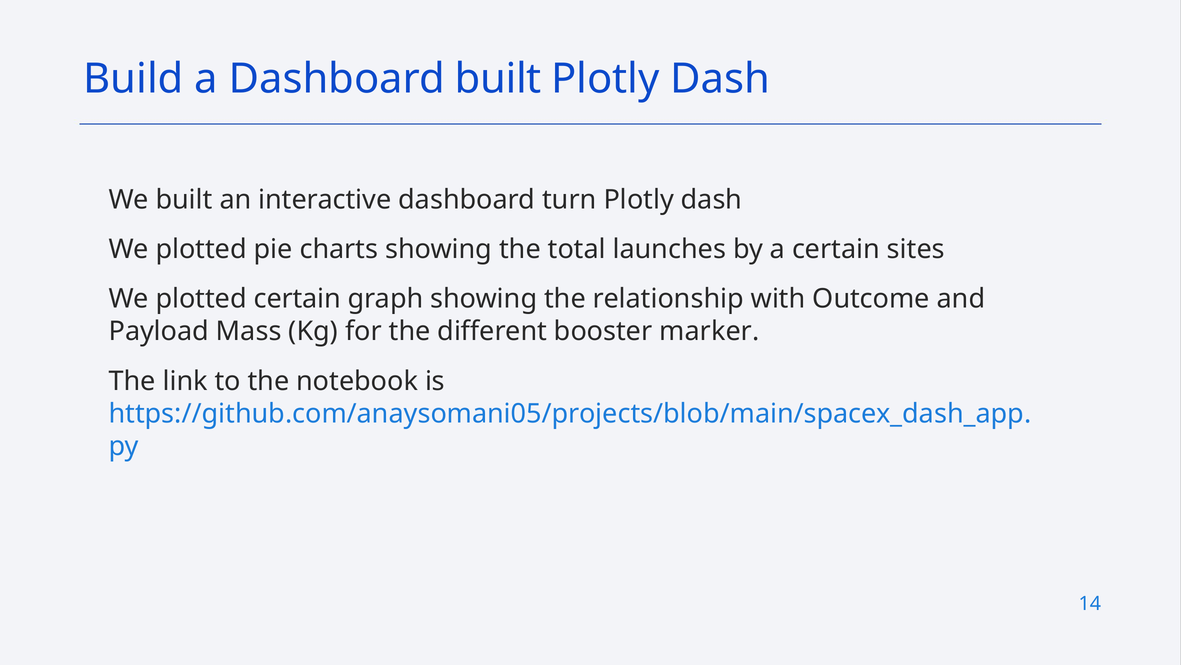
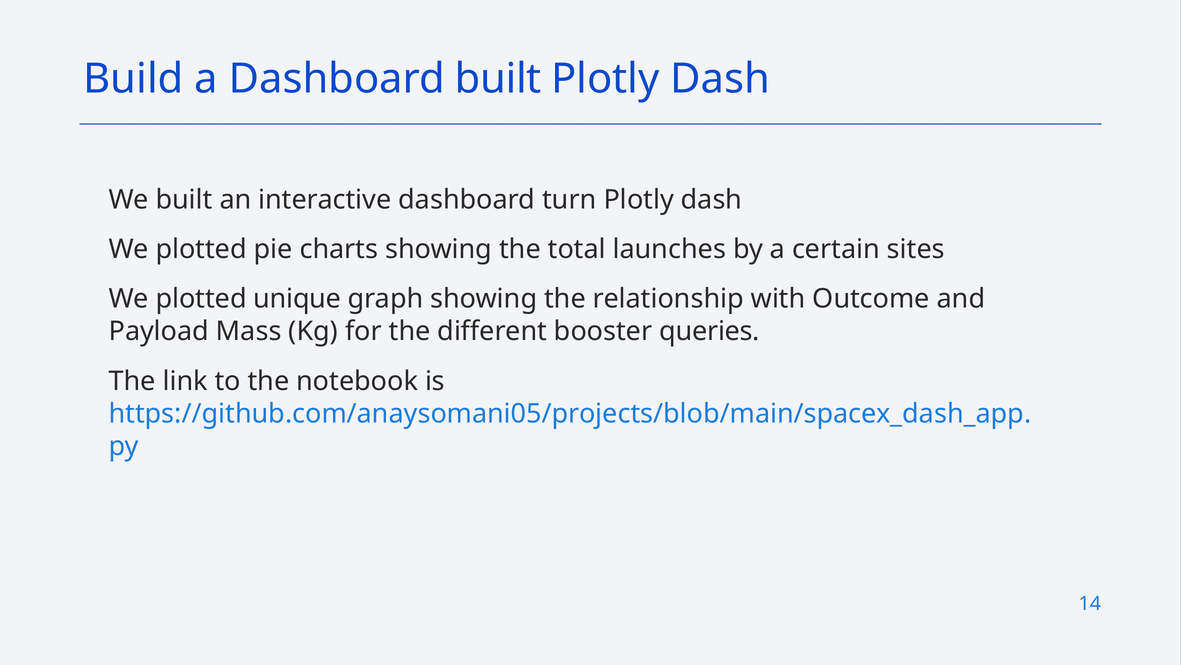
plotted certain: certain -> unique
marker: marker -> queries
